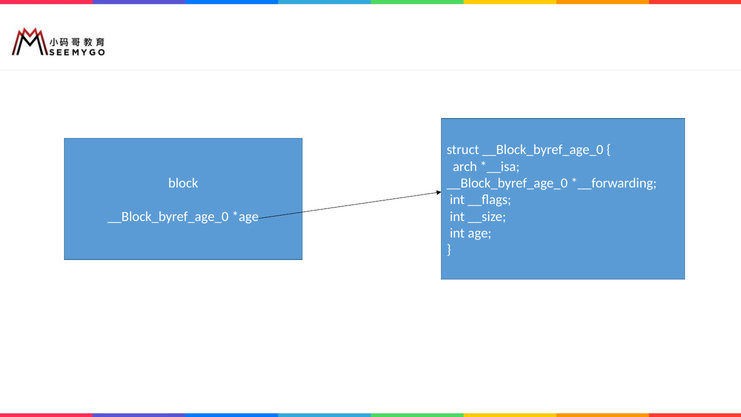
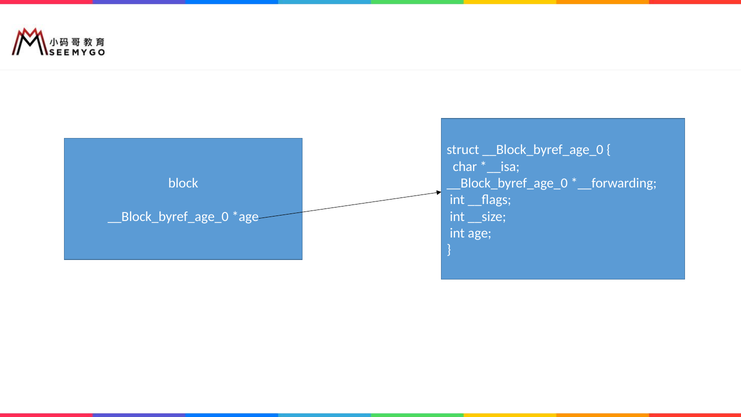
arch: arch -> char
